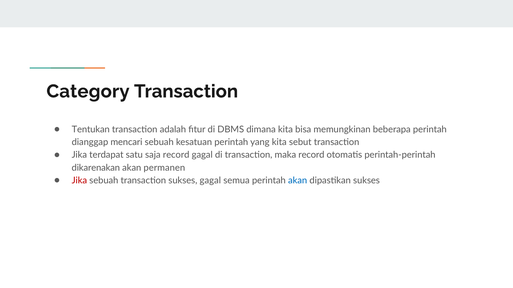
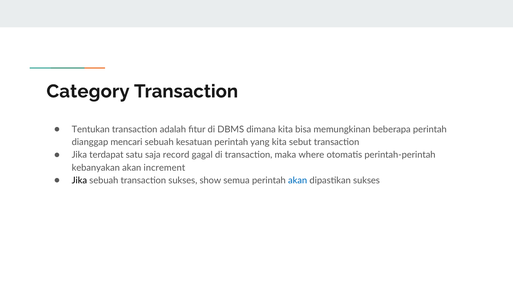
maka record: record -> where
dikarenakan: dikarenakan -> kebanyakan
permanen: permanen -> increment
Jika at (79, 181) colour: red -> black
sukses gagal: gagal -> show
